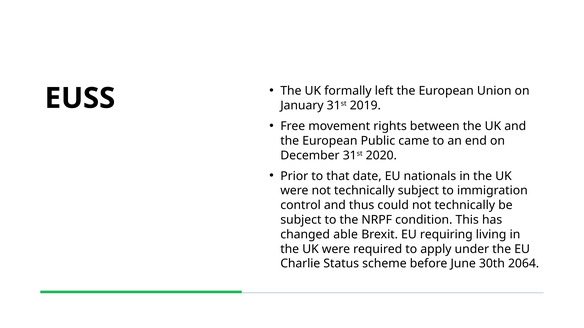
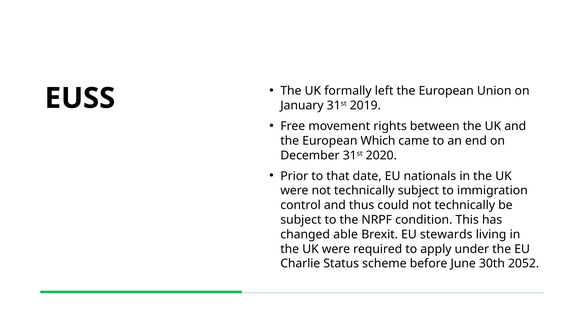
Public: Public -> Which
requiring: requiring -> stewards
2064: 2064 -> 2052
